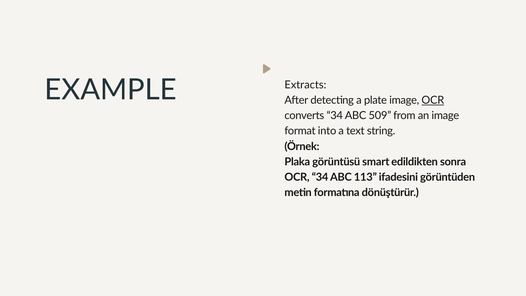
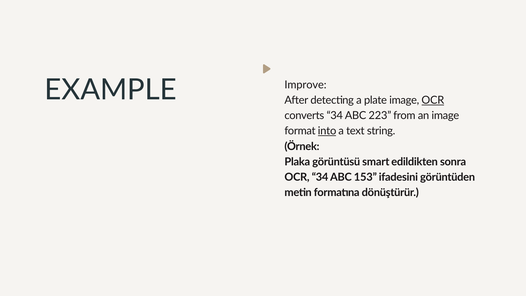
Extracts: Extracts -> Improve
509: 509 -> 223
into underline: none -> present
113: 113 -> 153
